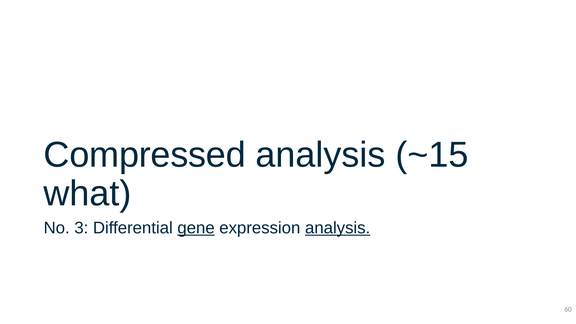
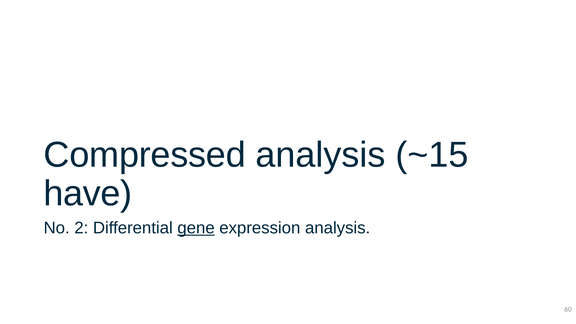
what: what -> have
3: 3 -> 2
analysis at (338, 228) underline: present -> none
